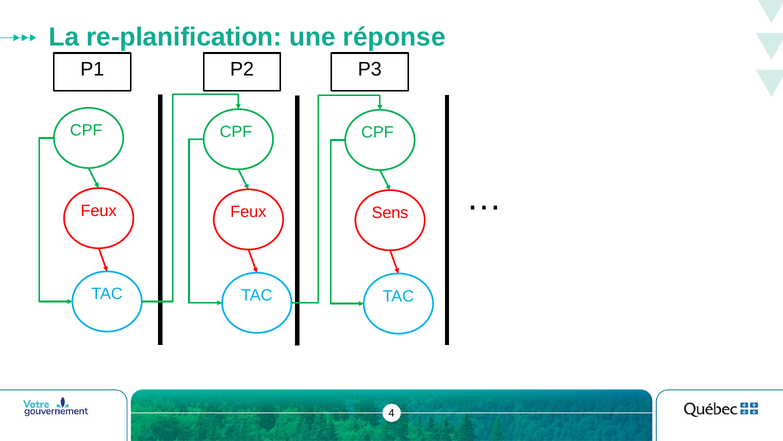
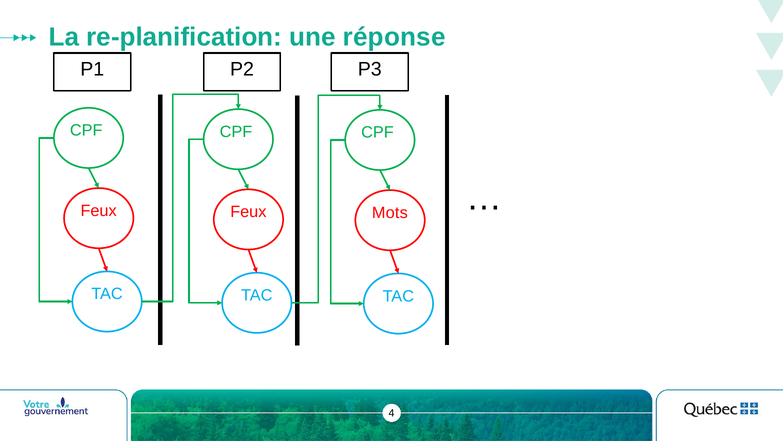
Sens: Sens -> Mots
